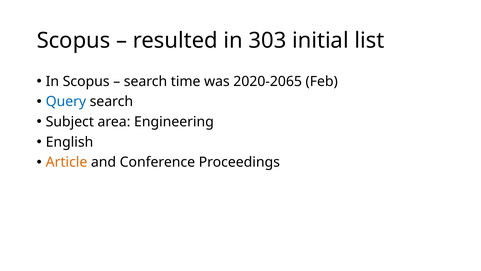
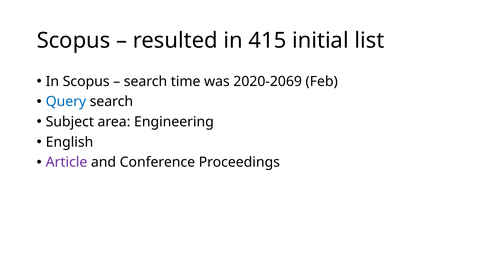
303: 303 -> 415
2020-2065: 2020-2065 -> 2020-2069
Article colour: orange -> purple
